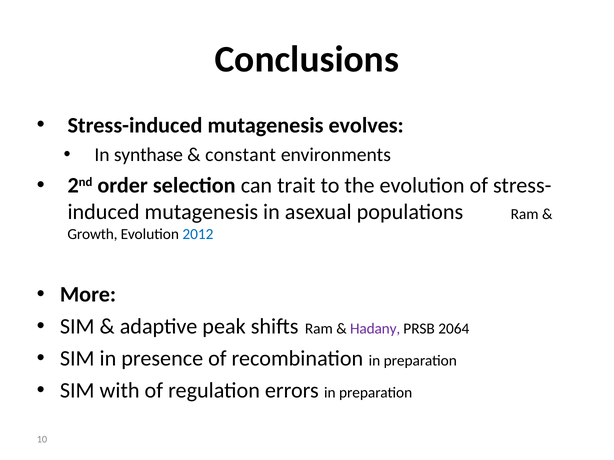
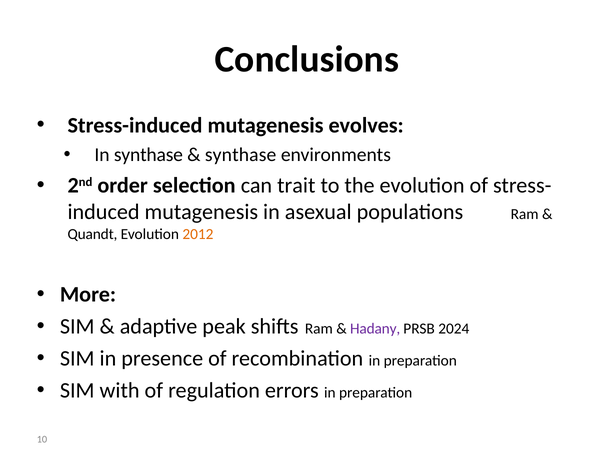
constant at (241, 155): constant -> synthase
Growth: Growth -> Quandt
2012 colour: blue -> orange
2064: 2064 -> 2024
